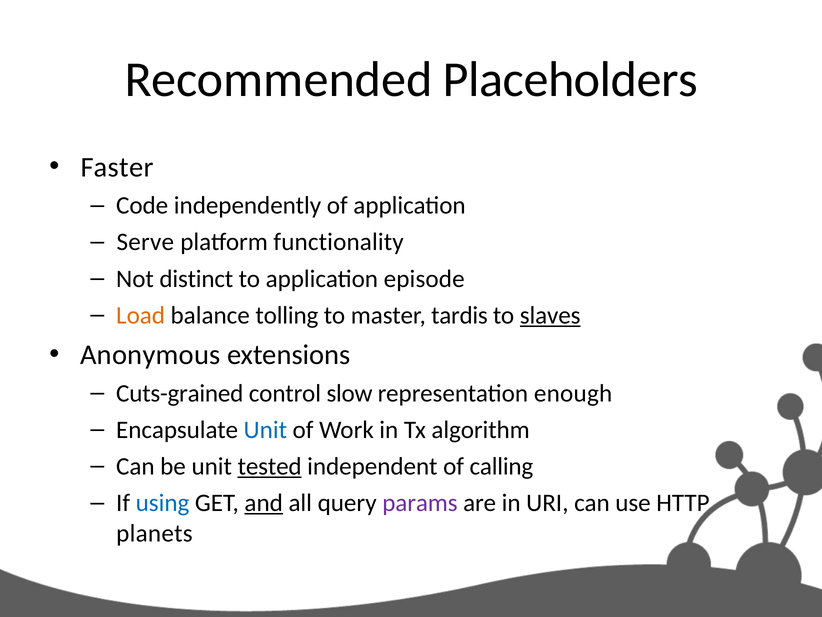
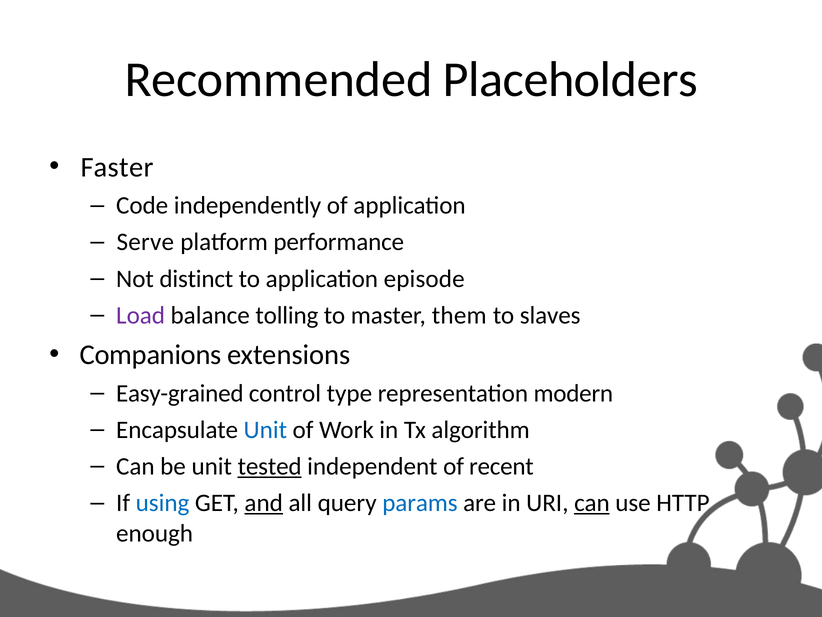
functionality: functionality -> performance
Load colour: orange -> purple
tardis: tardis -> them
slaves underline: present -> none
Anonymous: Anonymous -> Companions
Cuts-grained: Cuts-grained -> Easy-grained
slow: slow -> type
enough: enough -> modern
calling: calling -> recent
params colour: purple -> blue
can at (592, 503) underline: none -> present
planets: planets -> enough
